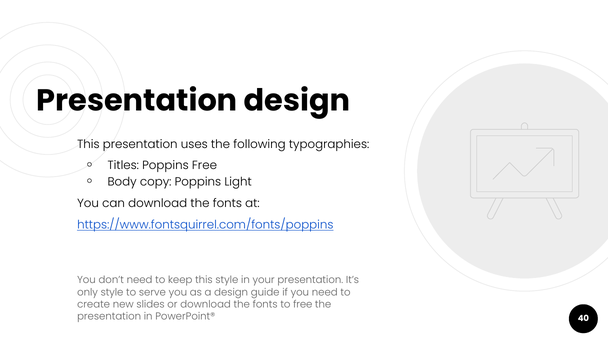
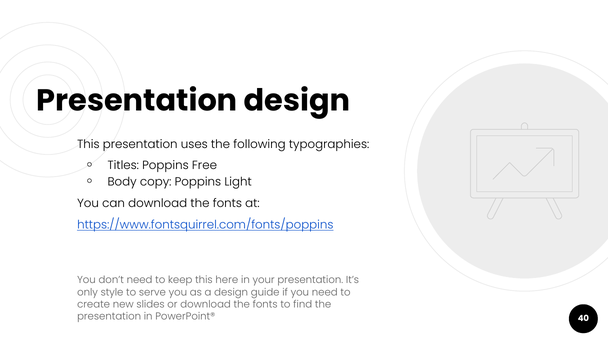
this style: style -> here
to free: free -> find
